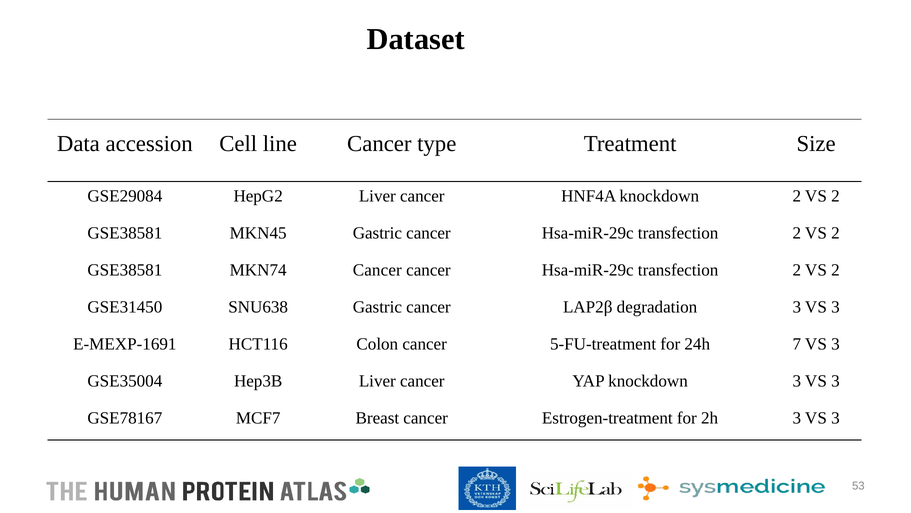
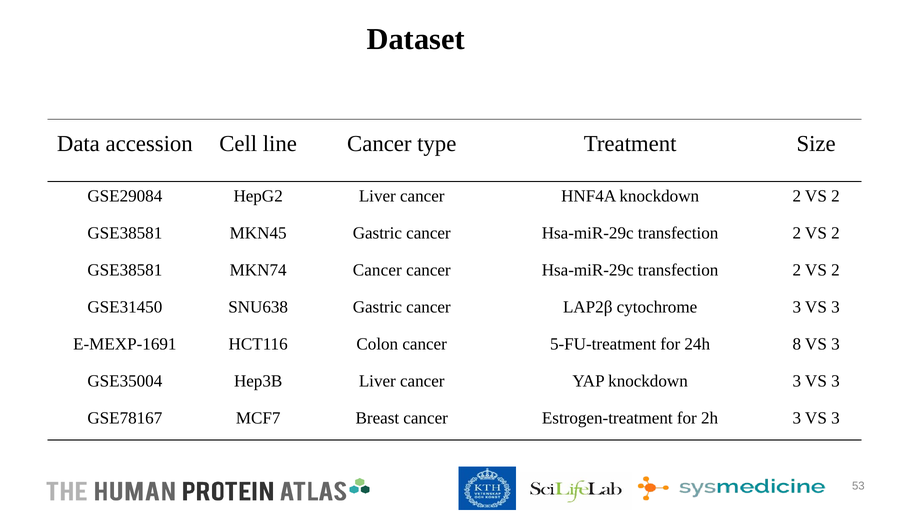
degradation: degradation -> cytochrome
7: 7 -> 8
